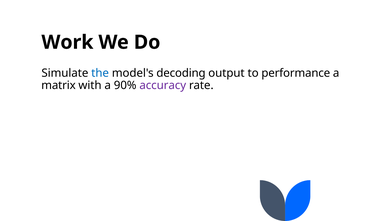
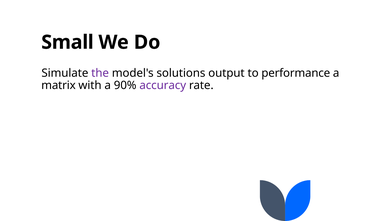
Work: Work -> Small
the colour: blue -> purple
decoding: decoding -> solutions
